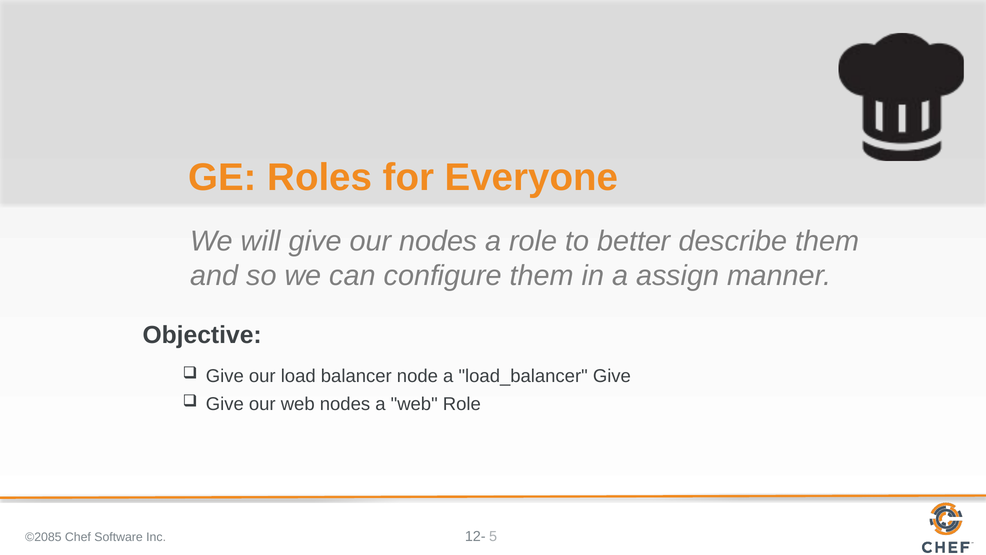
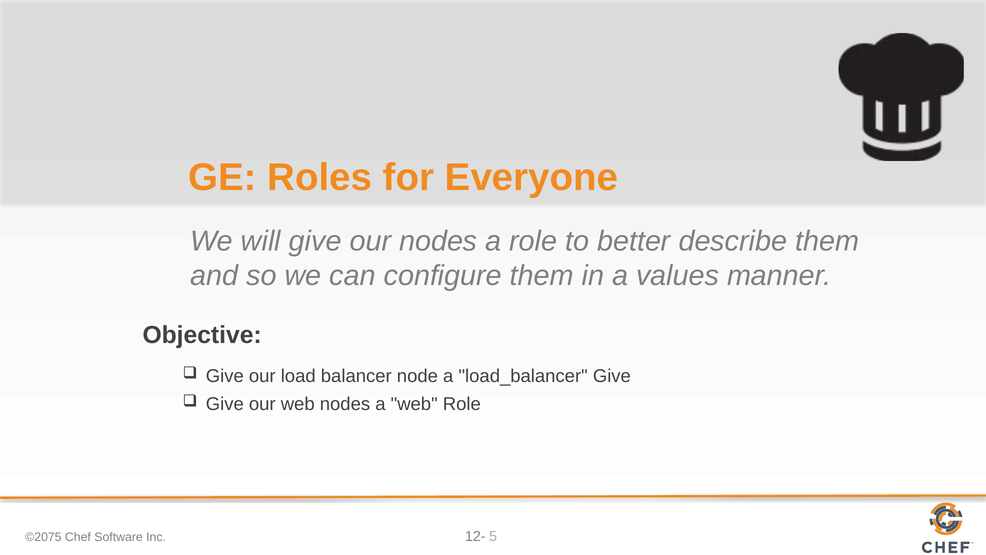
assign: assign -> values
©2085: ©2085 -> ©2075
